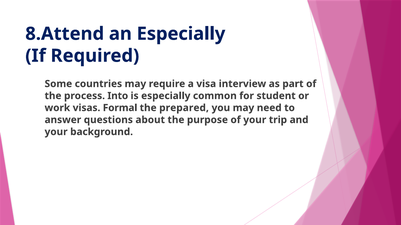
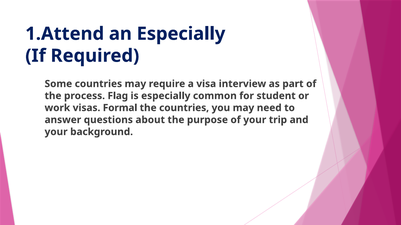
8.Attend: 8.Attend -> 1.Attend
Into: Into -> Flag
the prepared: prepared -> countries
